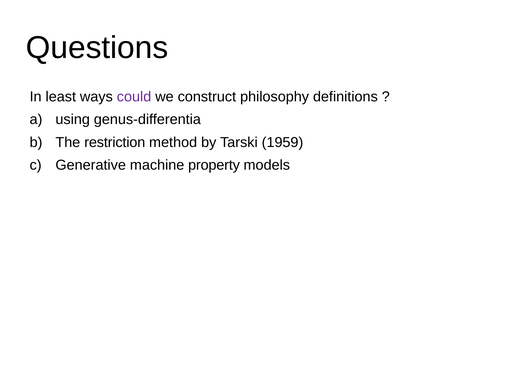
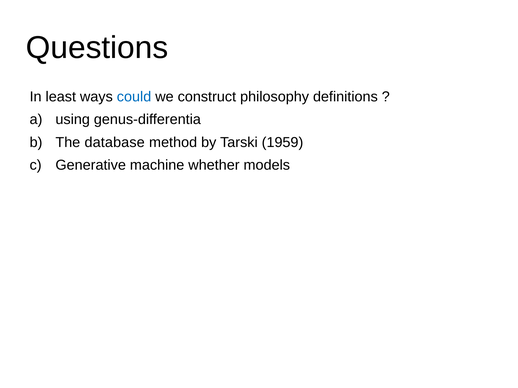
could colour: purple -> blue
restriction: restriction -> database
property: property -> whether
